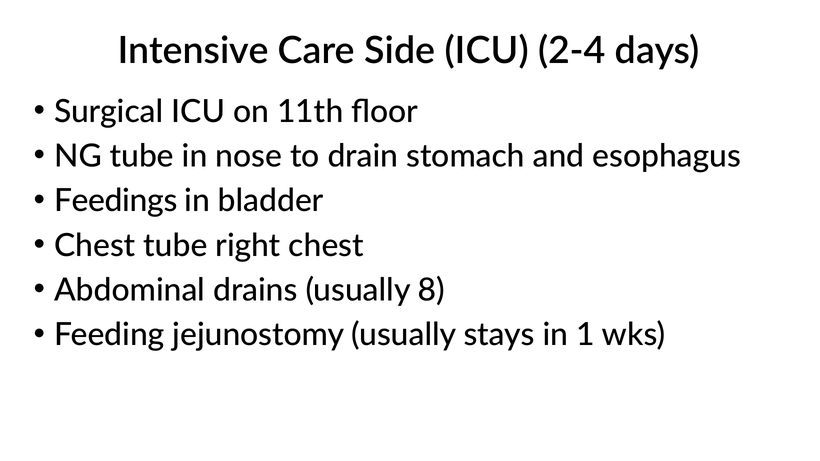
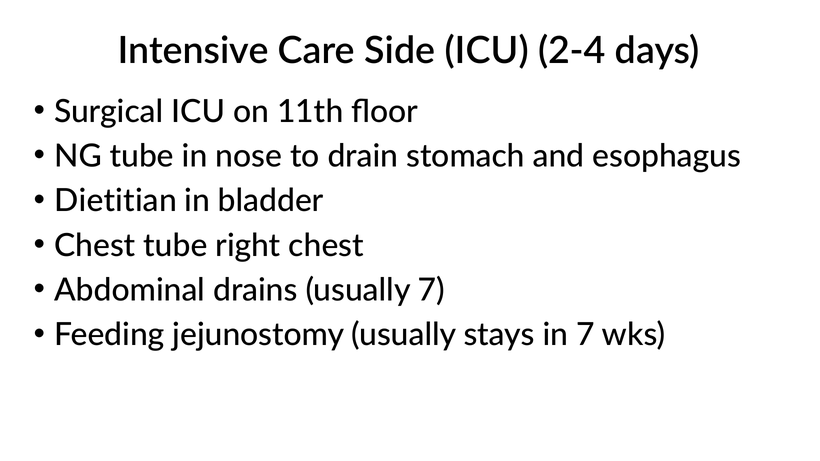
Feedings: Feedings -> Dietitian
usually 8: 8 -> 7
in 1: 1 -> 7
